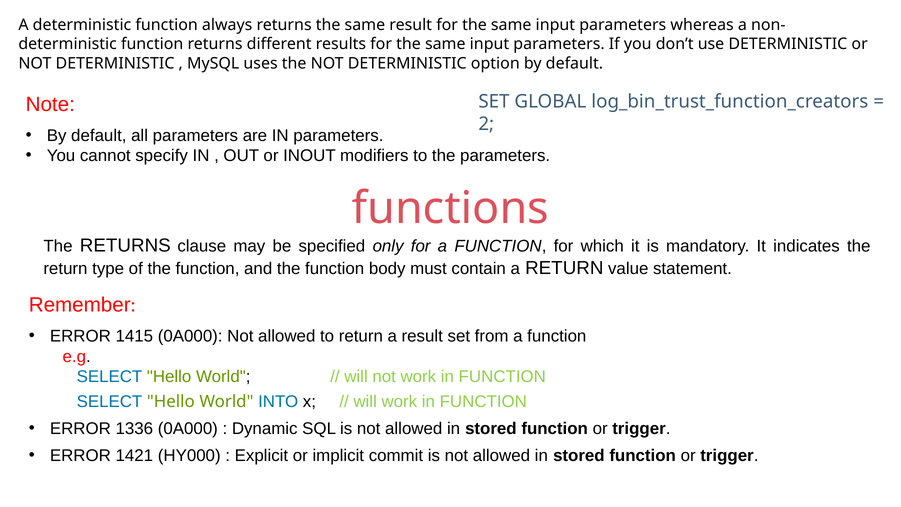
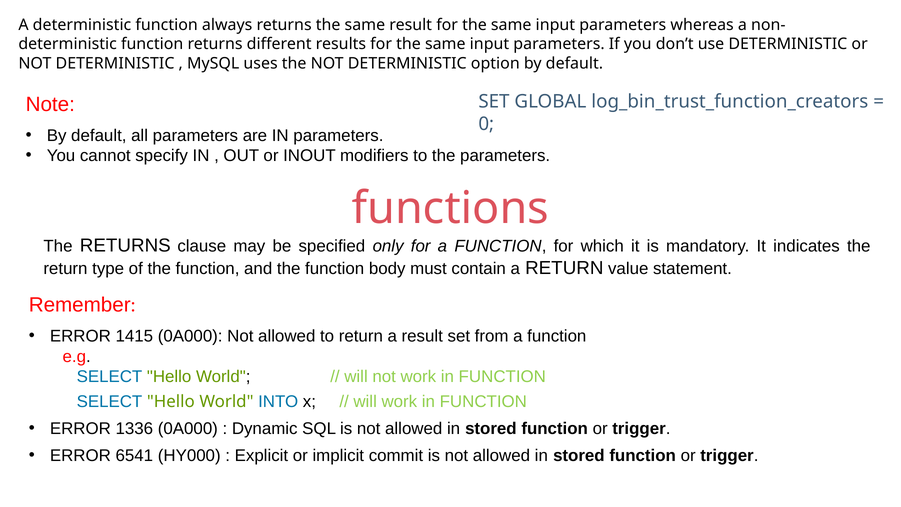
2: 2 -> 0
1421: 1421 -> 6541
